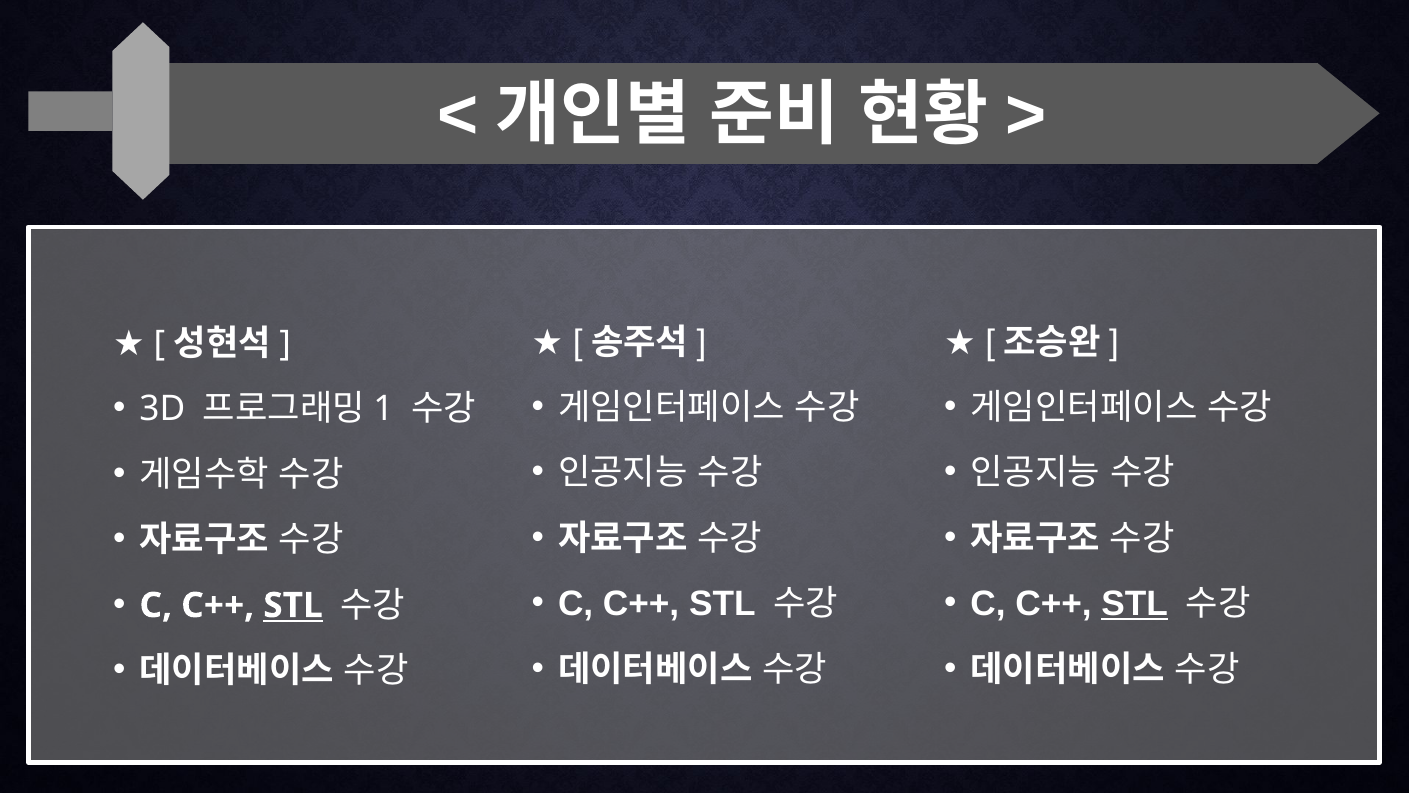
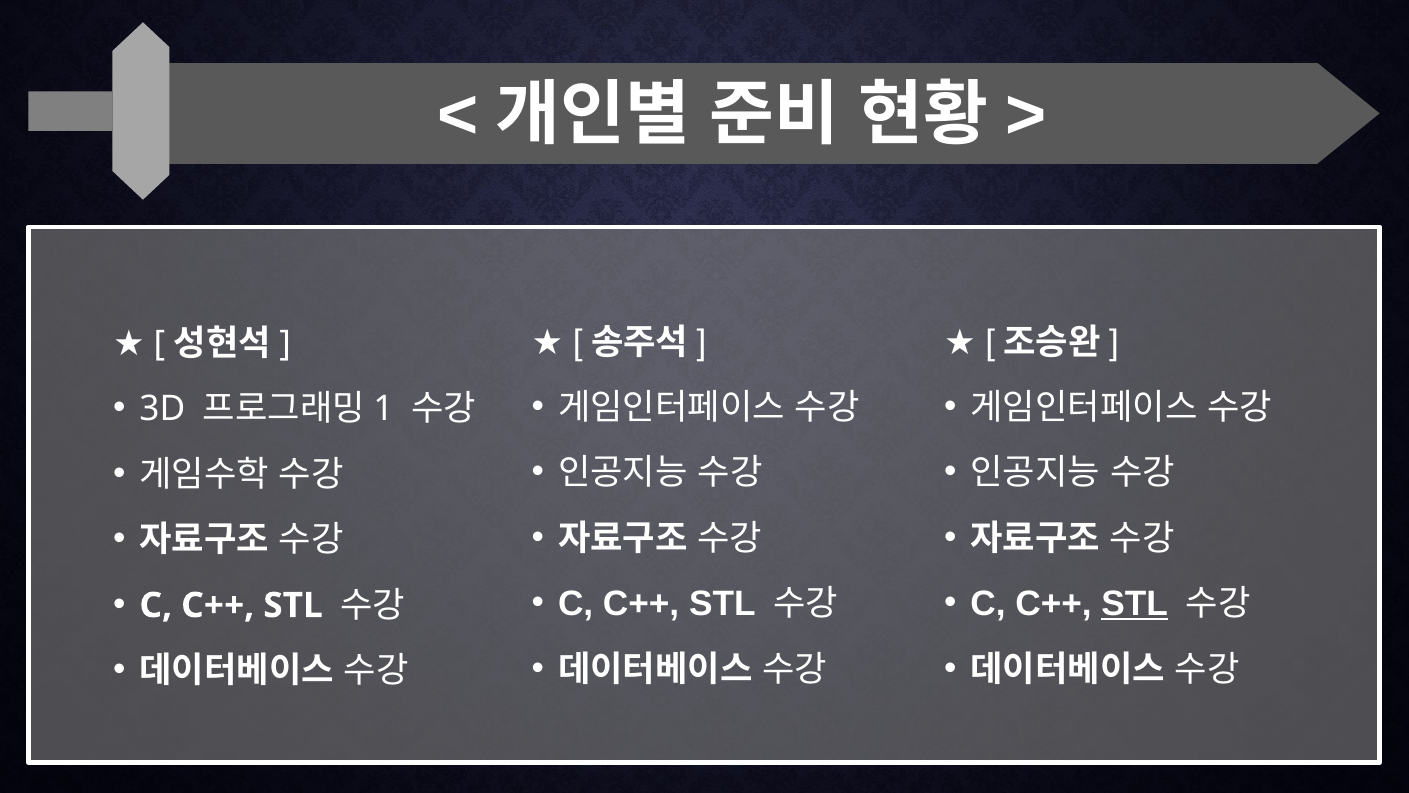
STL at (293, 605) underline: present -> none
